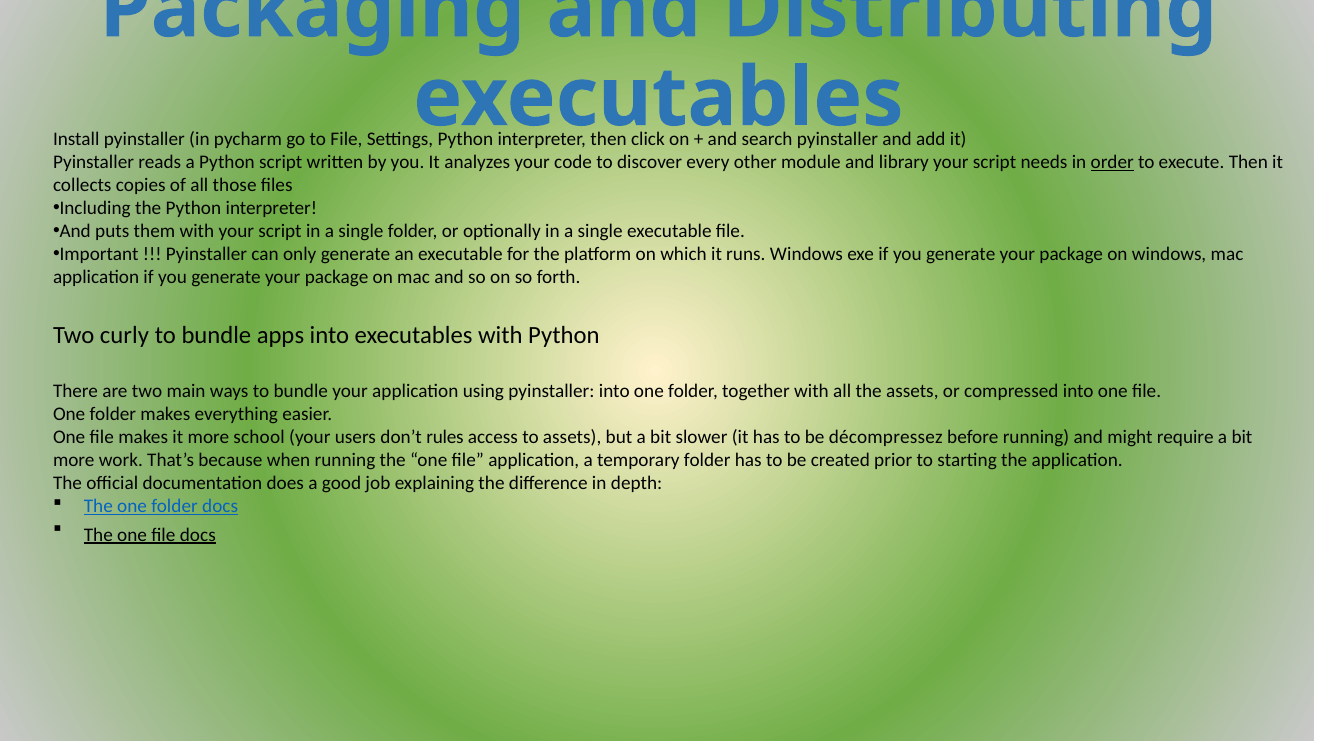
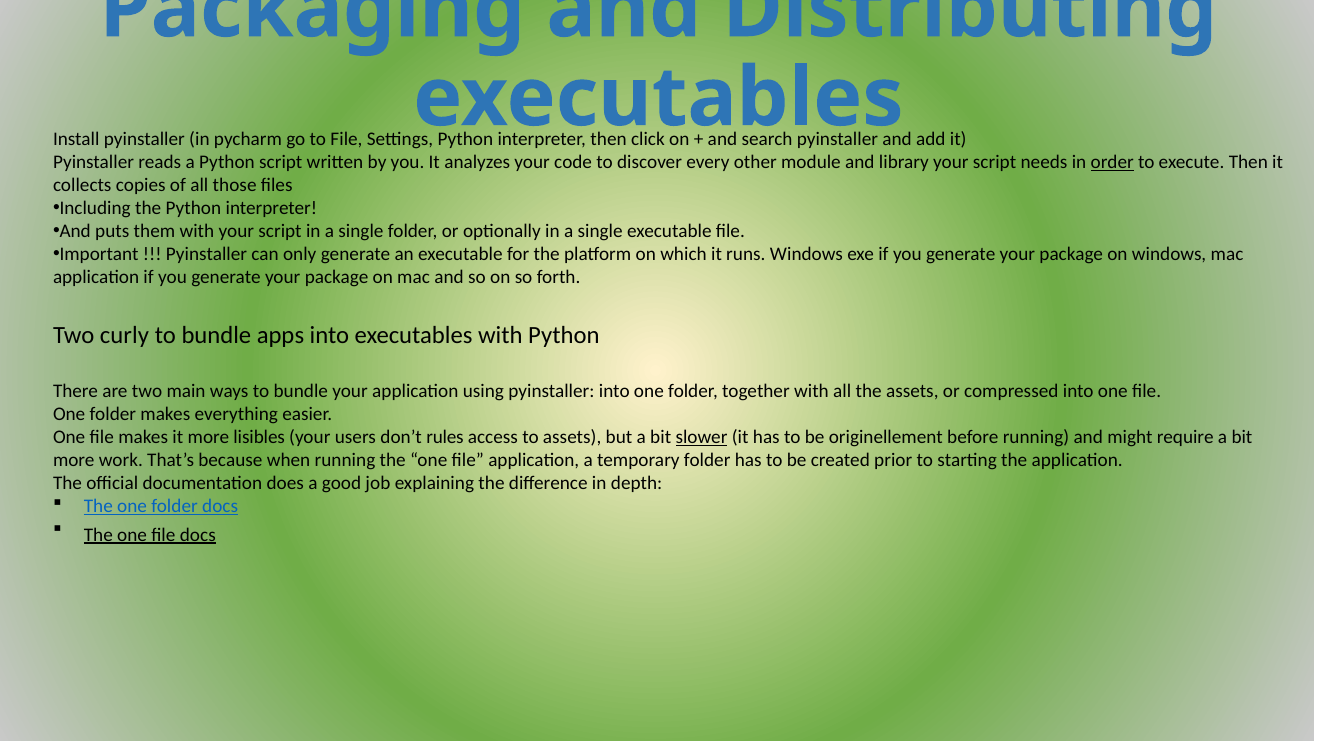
school: school -> lisibles
slower underline: none -> present
décompressez: décompressez -> originellement
